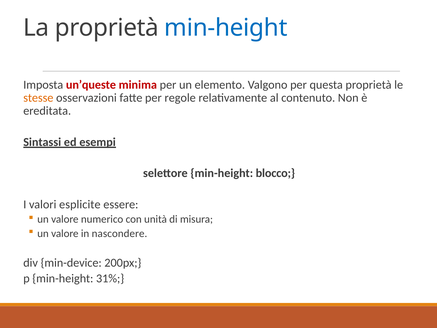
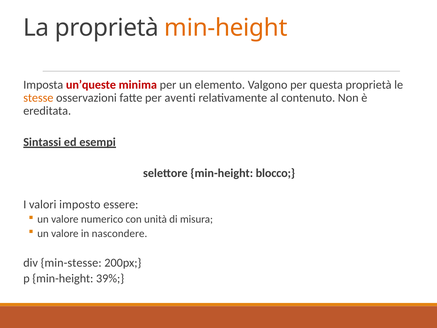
min-height at (226, 28) colour: blue -> orange
regole: regole -> aventi
esplicite: esplicite -> imposto
min-device: min-device -> min-stesse
31%: 31% -> 39%
